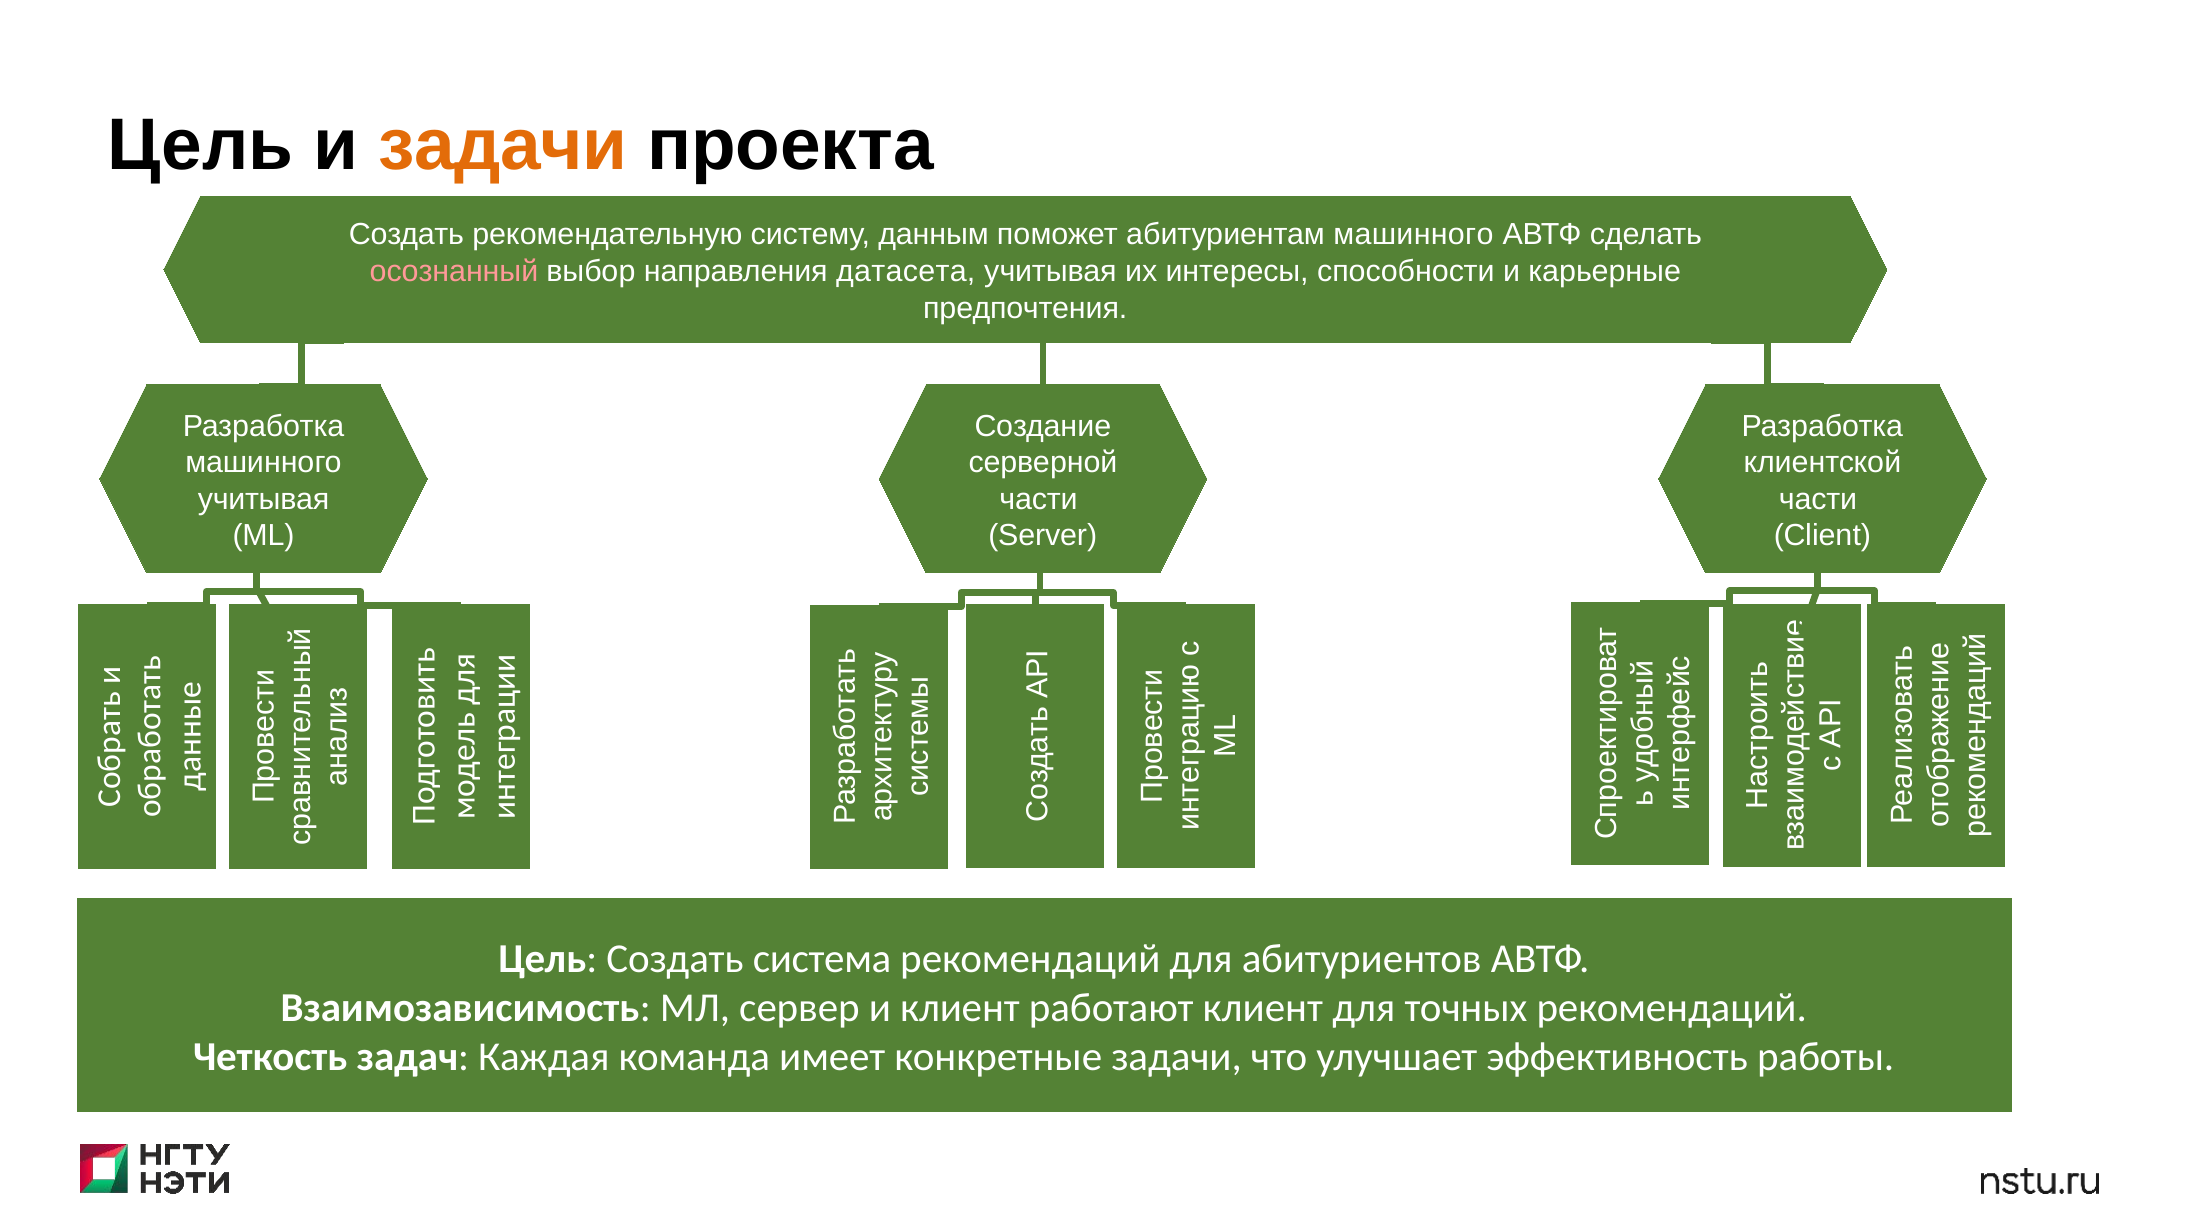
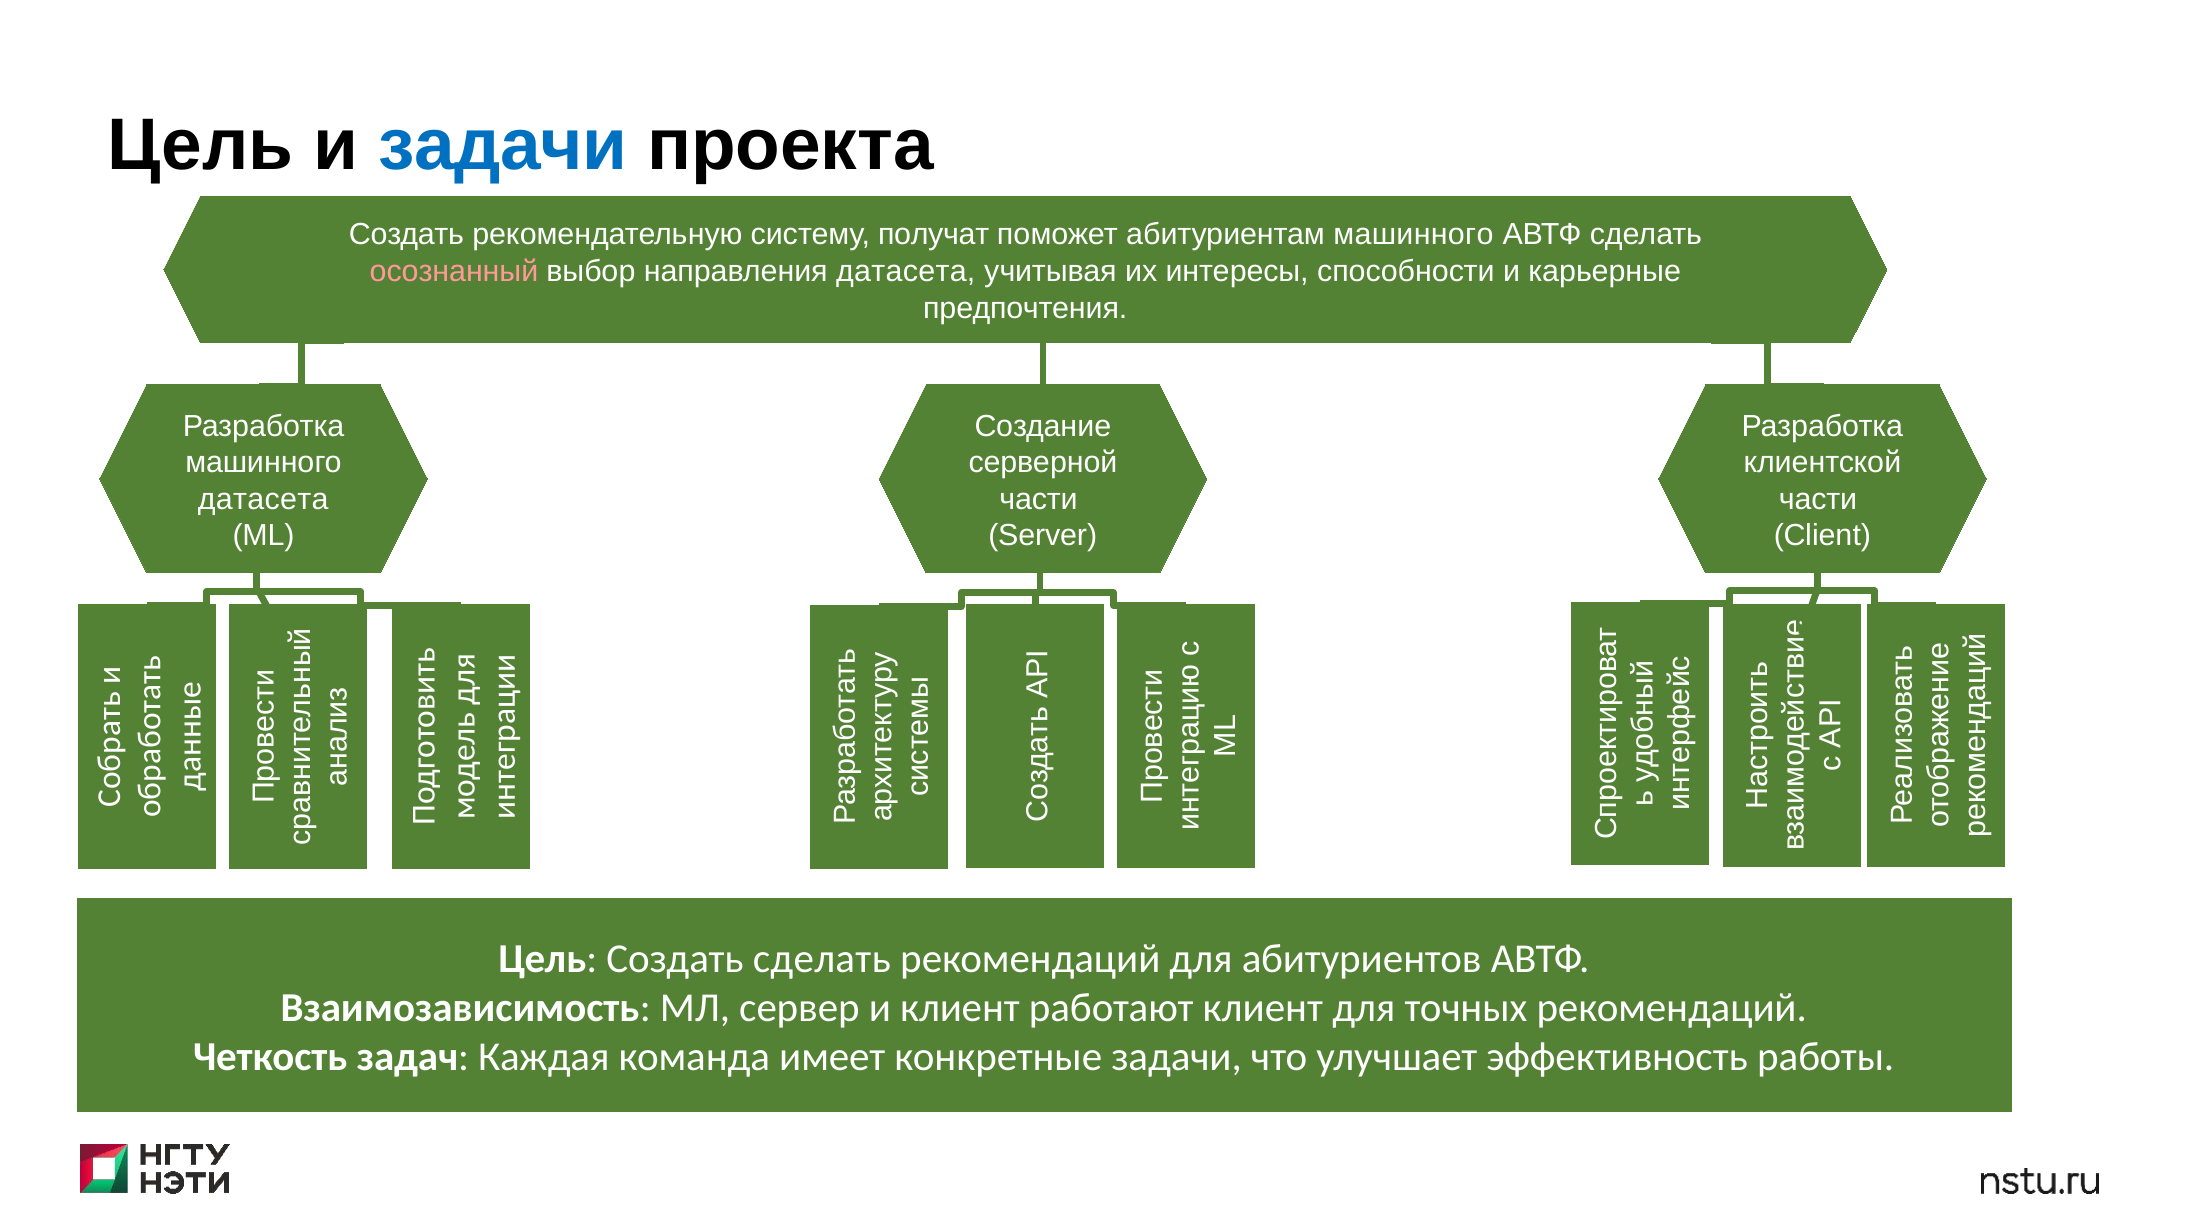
задачи at (503, 145) colour: orange -> blue
данным: данным -> получат
учитывая at (264, 499): учитывая -> датасета
Создать система: система -> сделать
